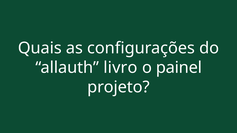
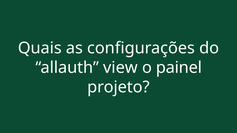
livro: livro -> view
